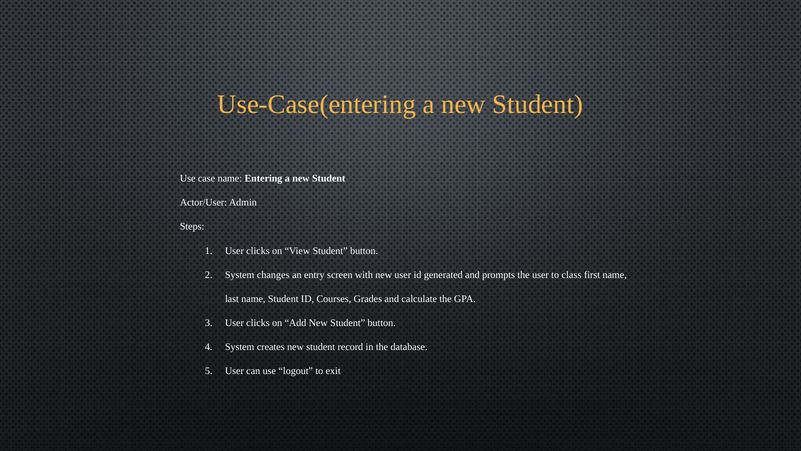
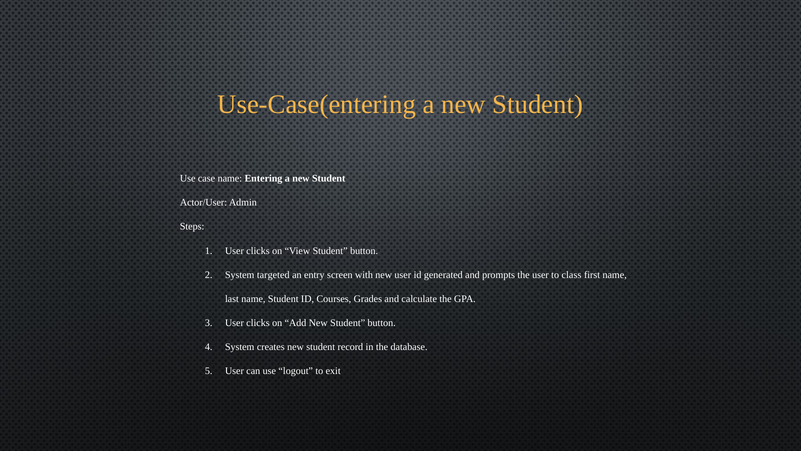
changes: changes -> targeted
